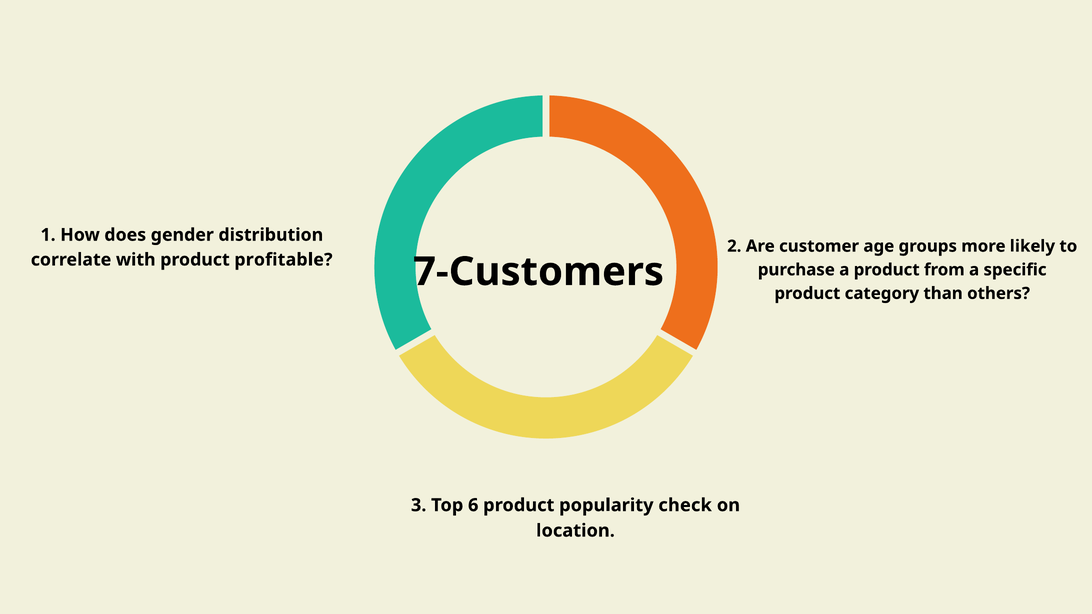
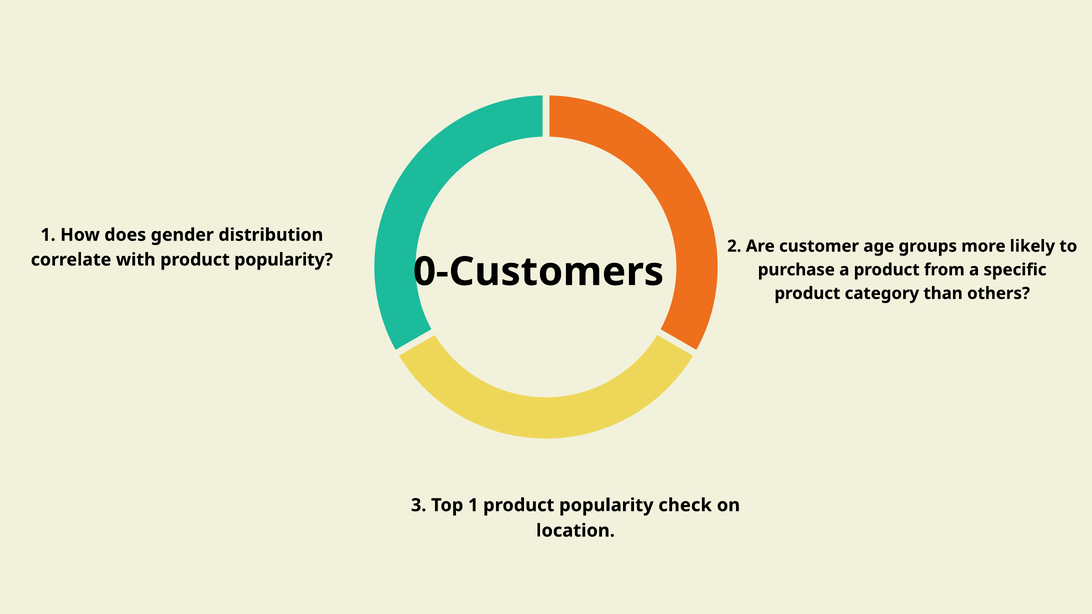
with product profitable: profitable -> popularity
7-Customers: 7-Customers -> 0-Customers
Top 6: 6 -> 1
